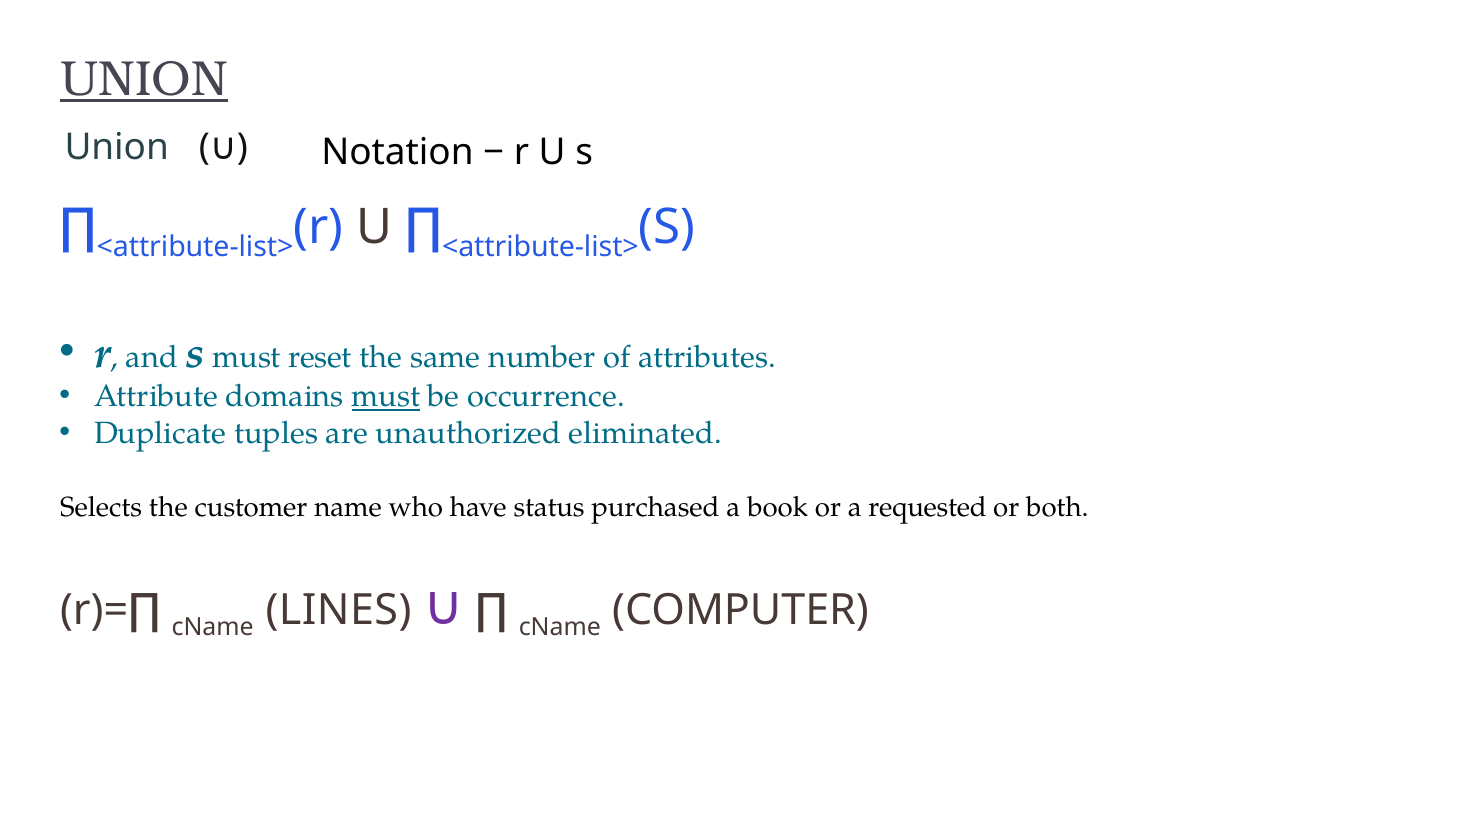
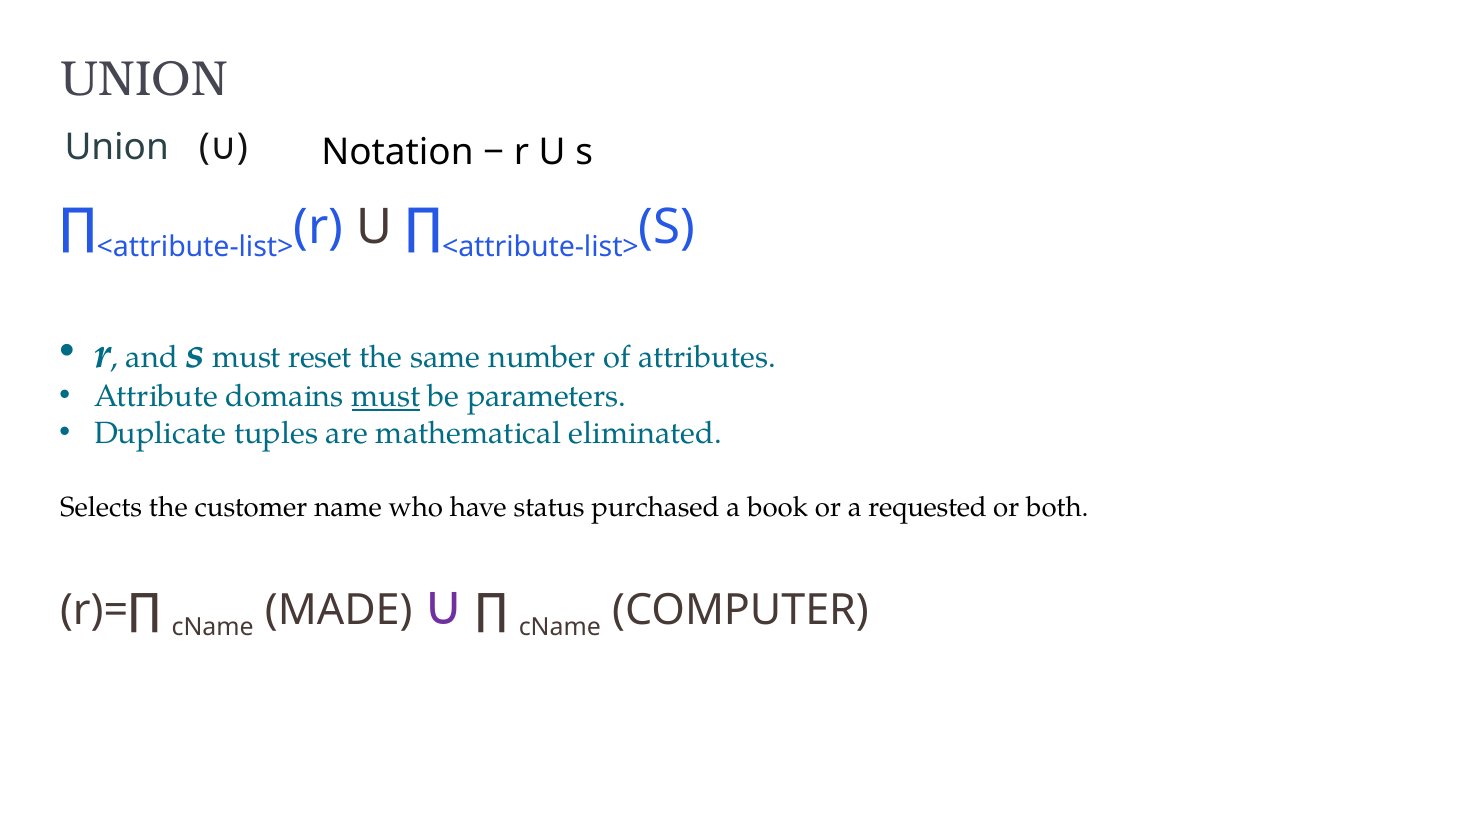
UNION at (144, 79) underline: present -> none
occurrence: occurrence -> parameters
unauthorized: unauthorized -> mathematical
LINES: LINES -> MADE
